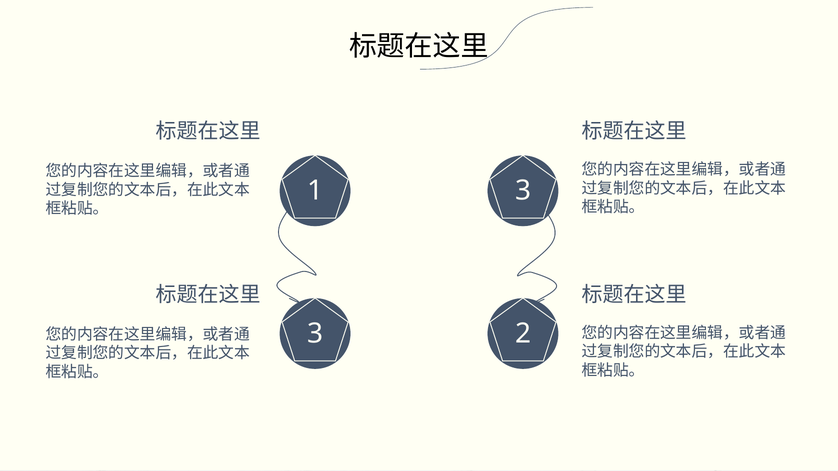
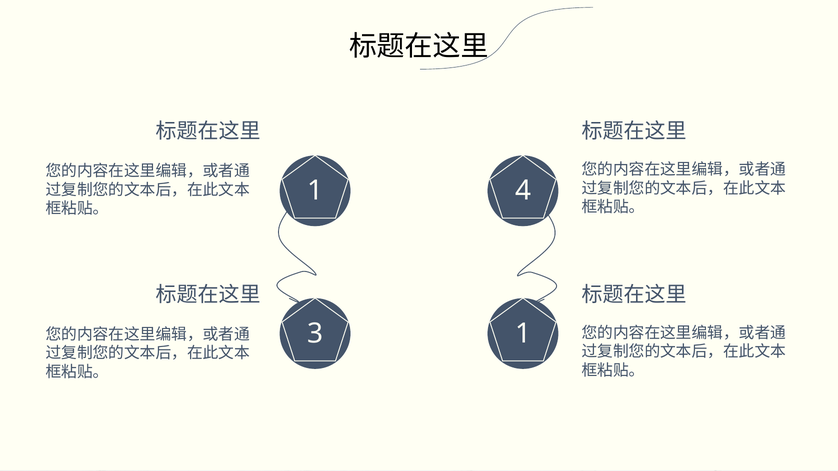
1 3: 3 -> 4
3 2: 2 -> 1
